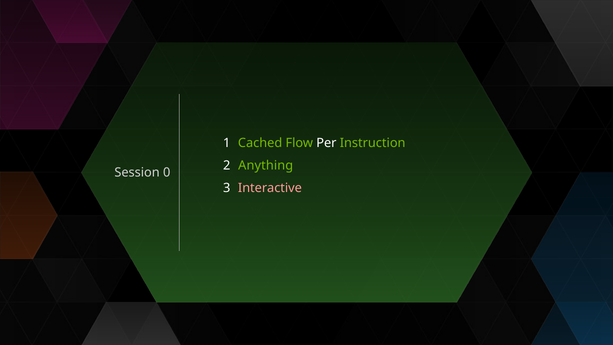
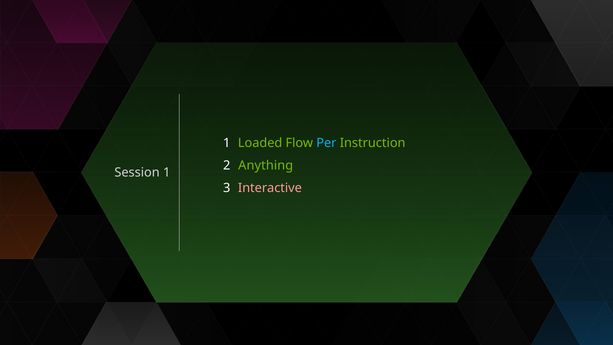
Cached: Cached -> Loaded
Per colour: white -> light blue
Session 0: 0 -> 1
